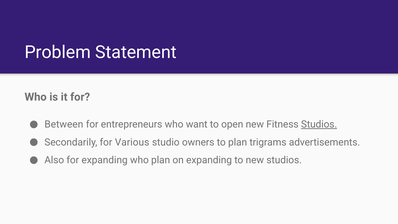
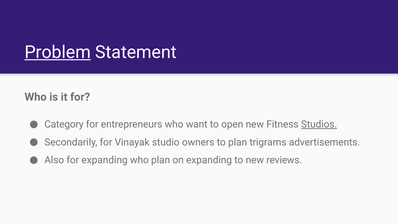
Problem underline: none -> present
Between: Between -> Category
Various: Various -> Vinayak
new studios: studios -> reviews
